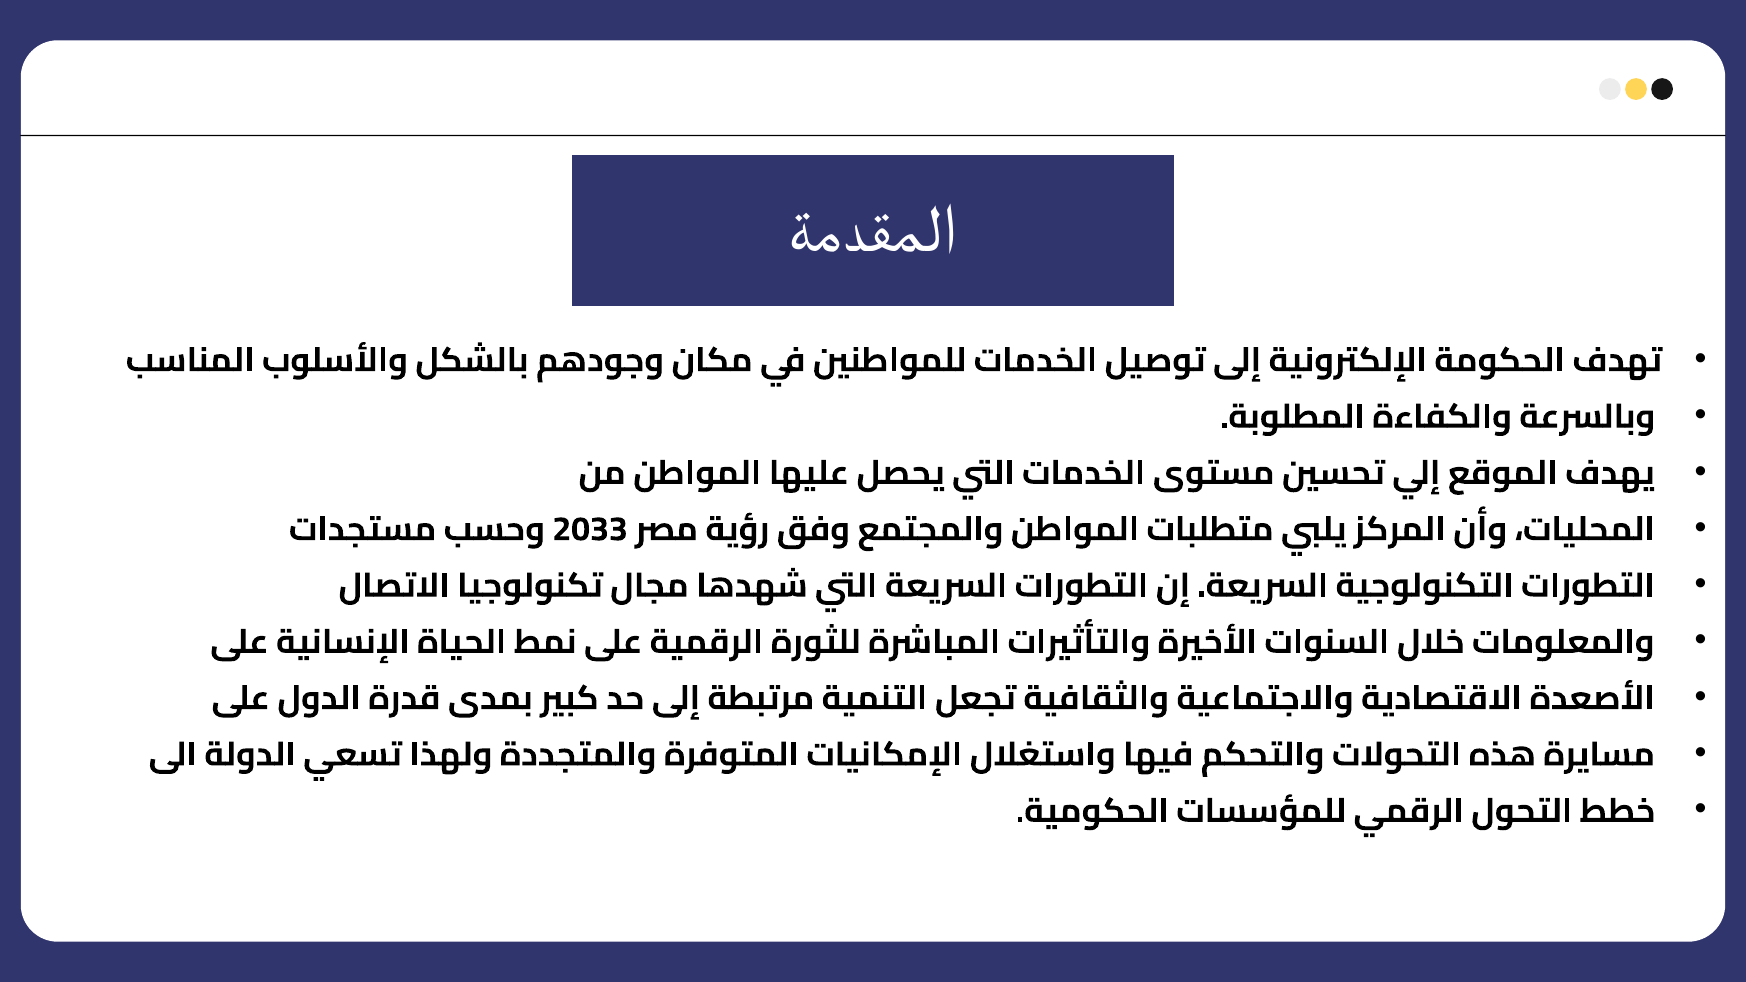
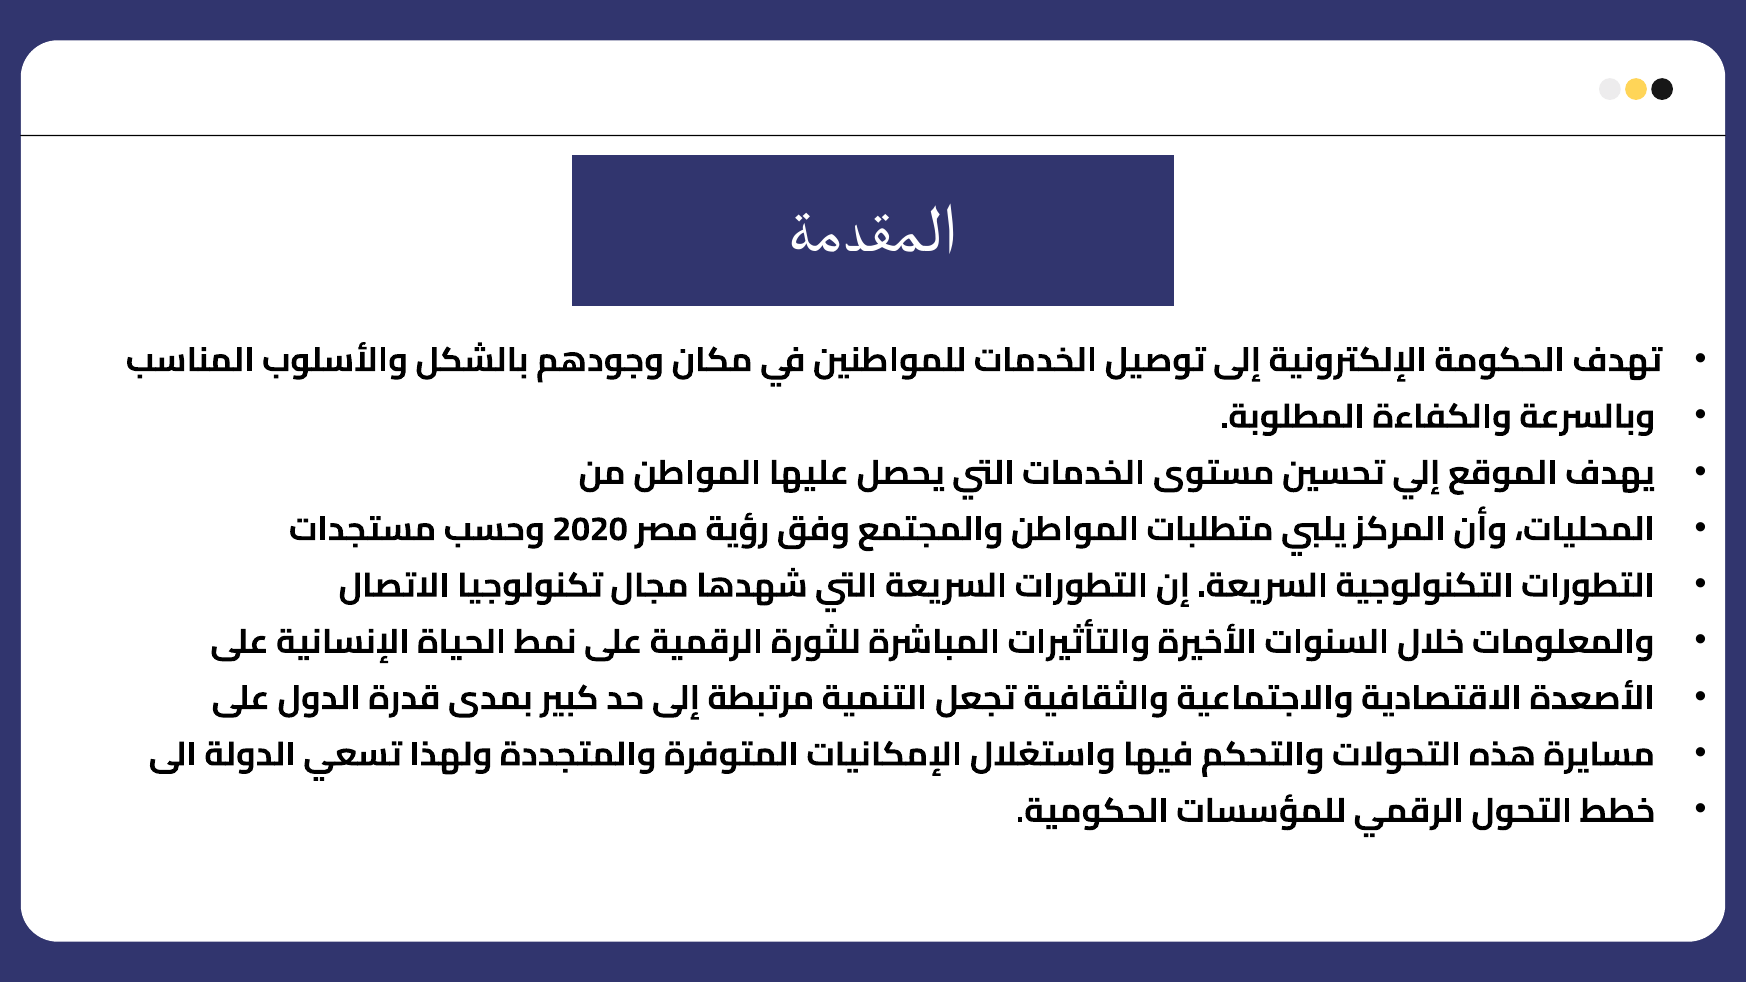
2033: 2033 -> 2020
